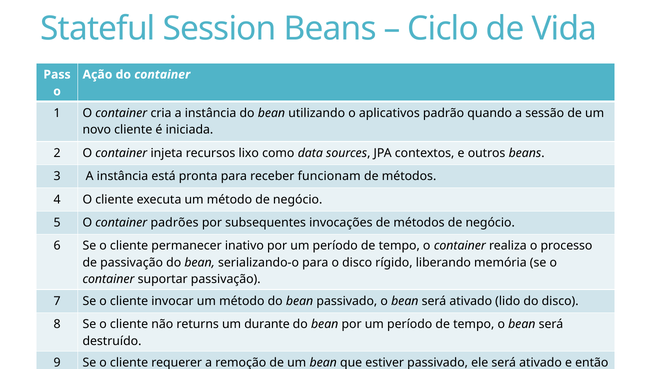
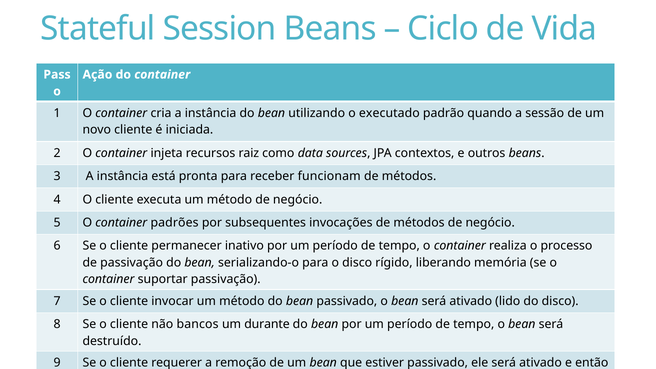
aplicativos: aplicativos -> executado
recursos lixo: lixo -> raiz
returns: returns -> bancos
